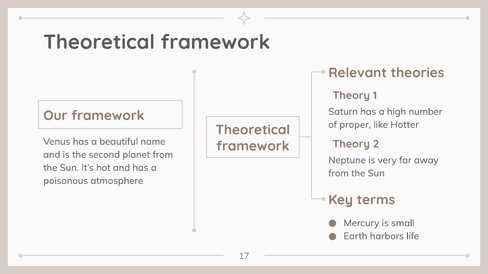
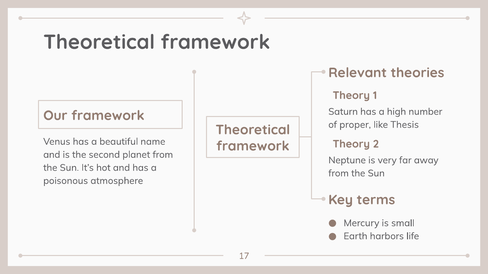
Hotter: Hotter -> Thesis
